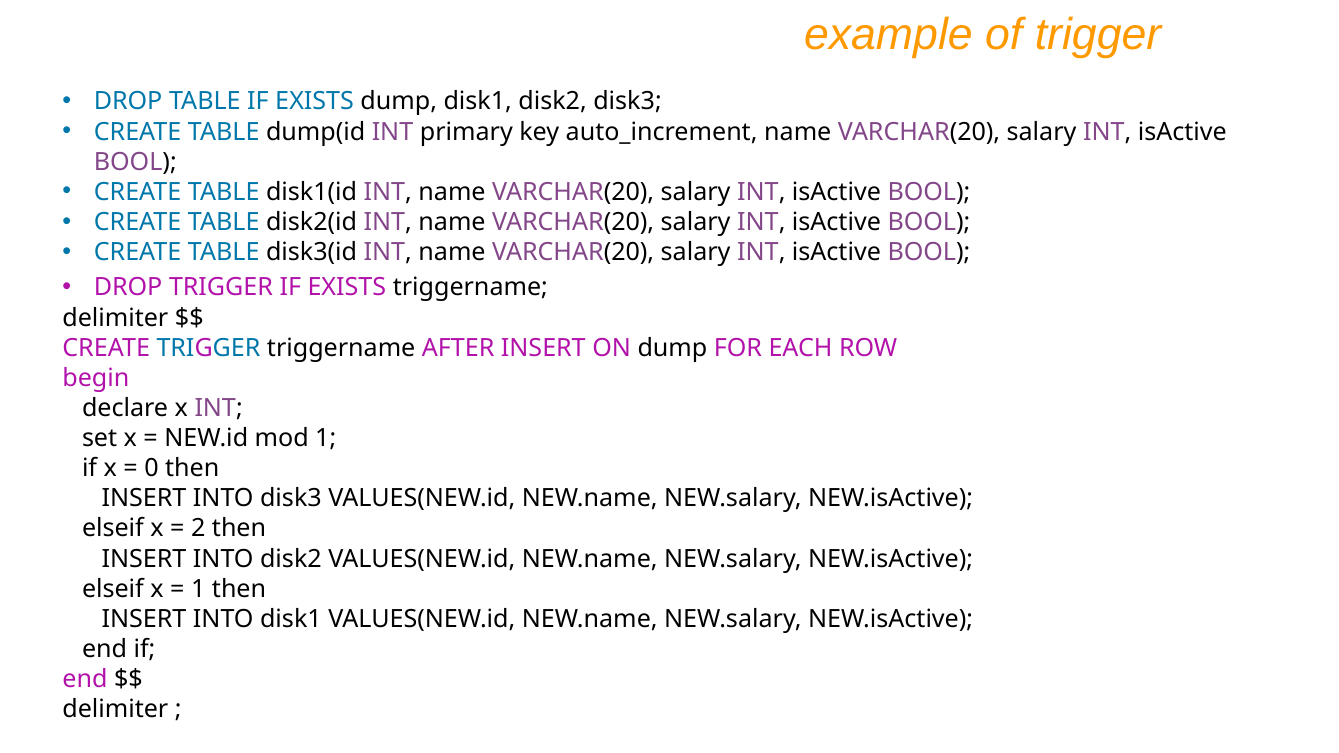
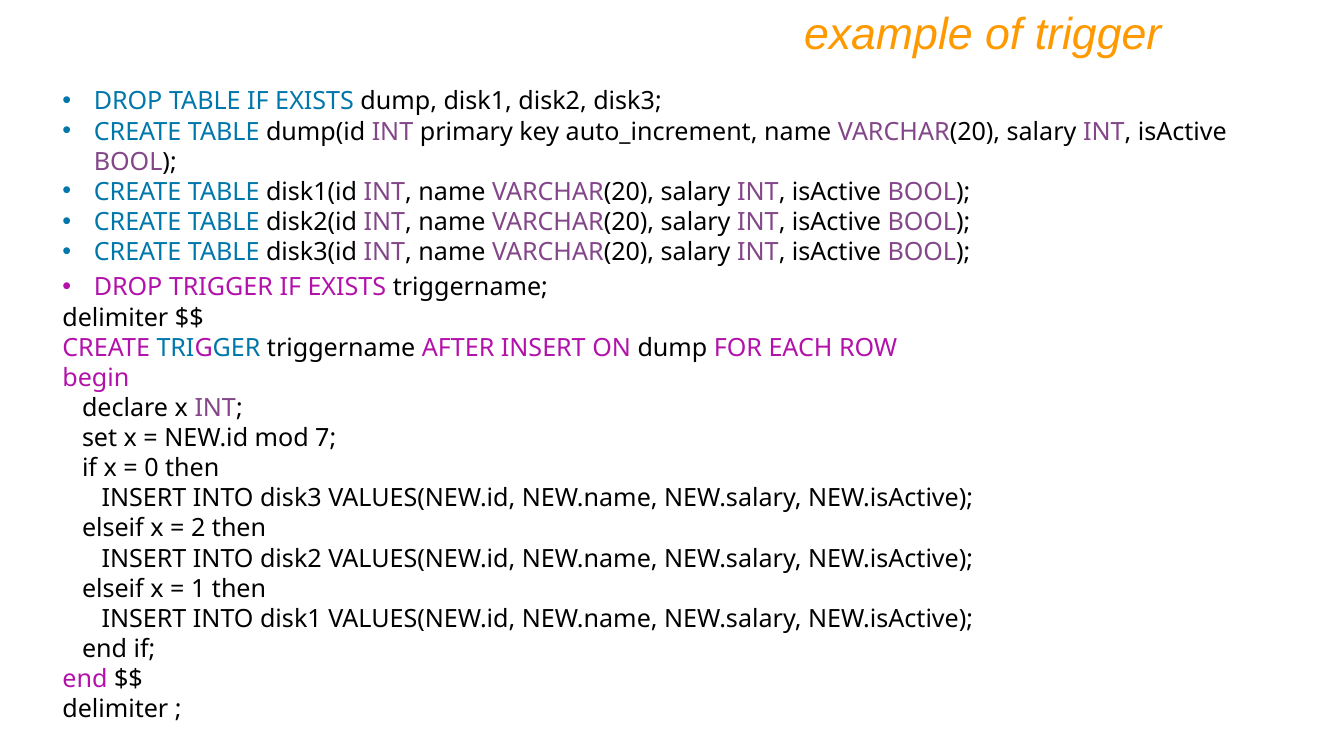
mod 1: 1 -> 7
